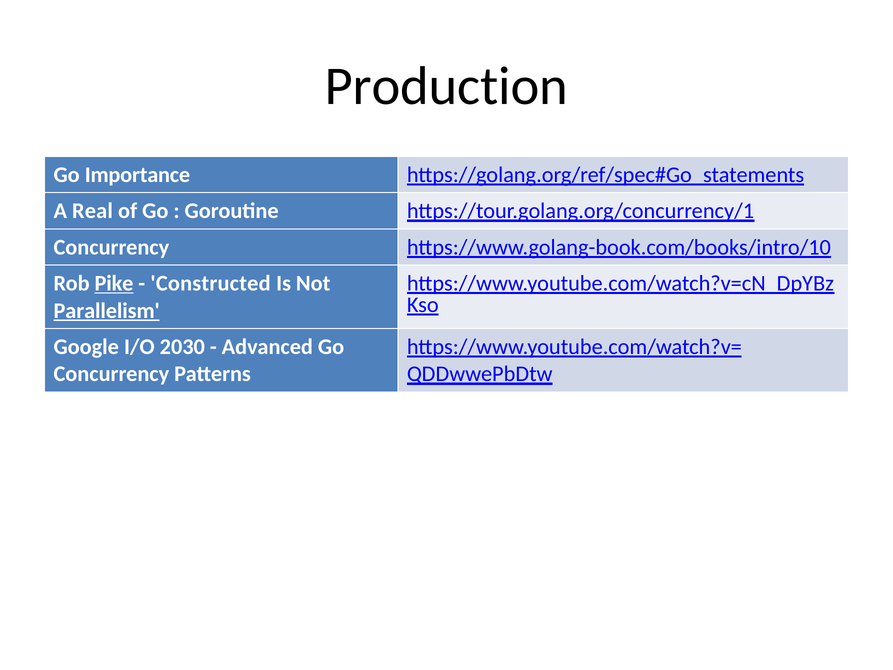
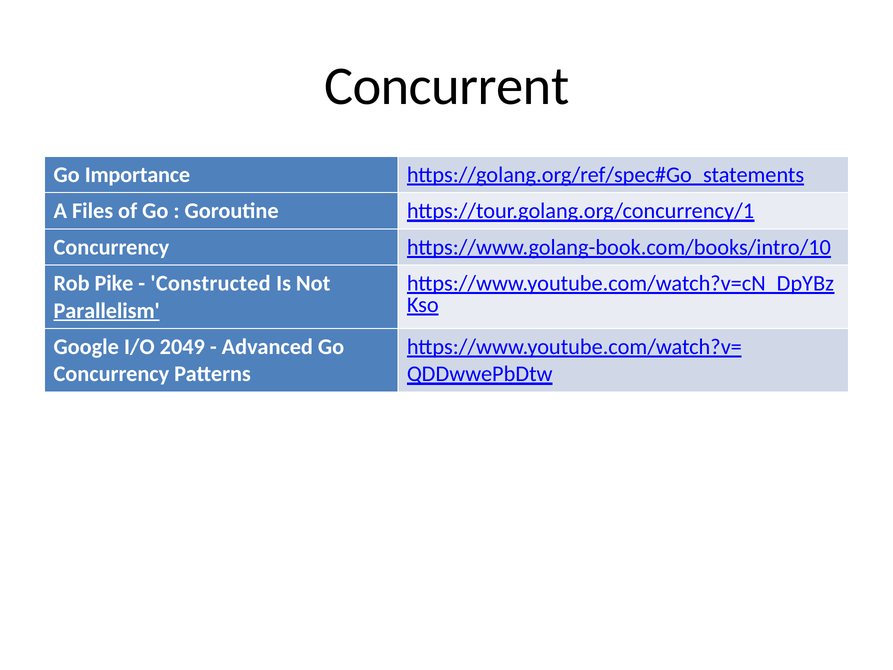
Production: Production -> Concurrent
Real: Real -> Files
Pike underline: present -> none
2030: 2030 -> 2049
